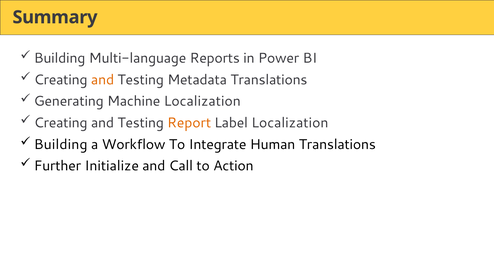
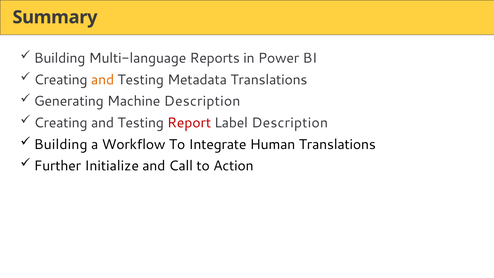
Machine Localization: Localization -> Description
Report colour: orange -> red
Label Localization: Localization -> Description
